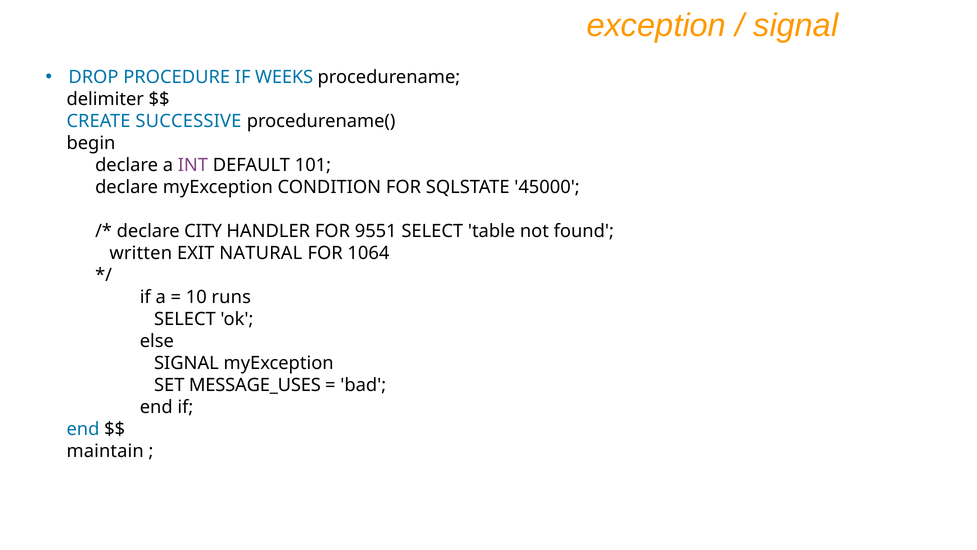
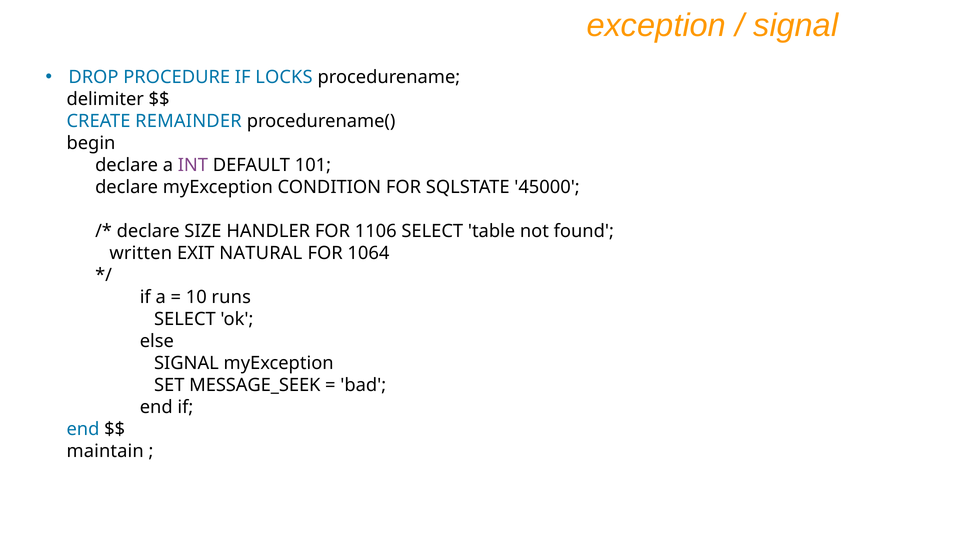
WEEKS: WEEKS -> LOCKS
SUCCESSIVE: SUCCESSIVE -> REMAINDER
CITY: CITY -> SIZE
9551: 9551 -> 1106
MESSAGE_USES: MESSAGE_USES -> MESSAGE_SEEK
